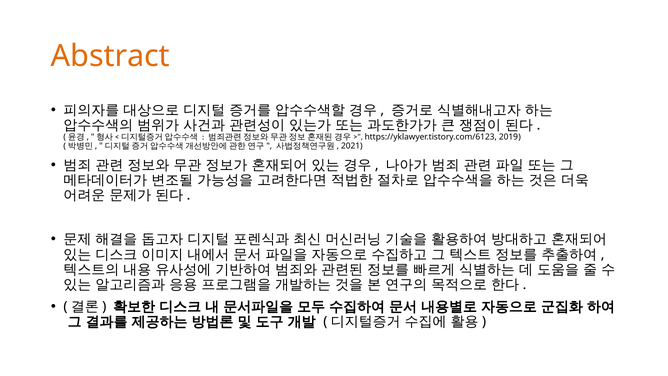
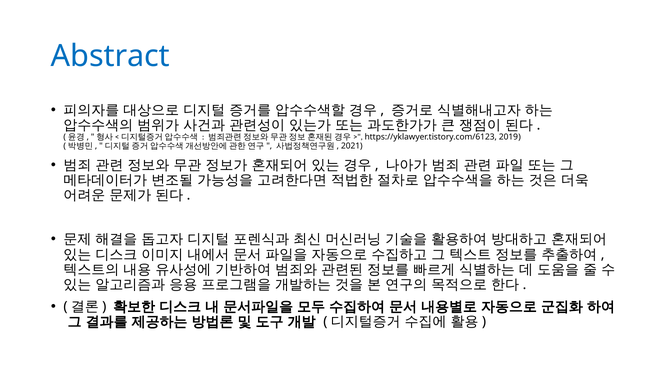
Abstract colour: orange -> blue
